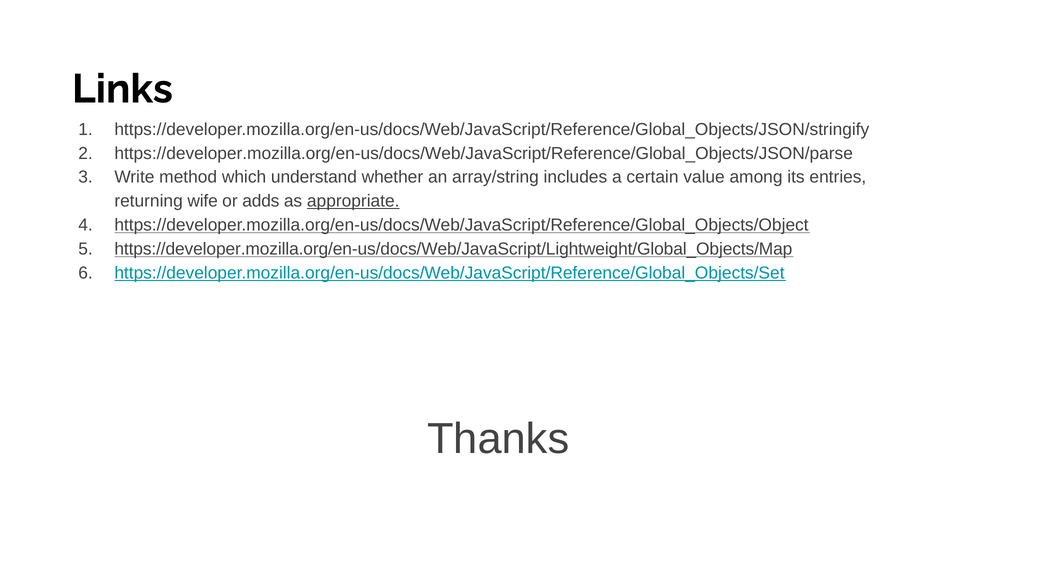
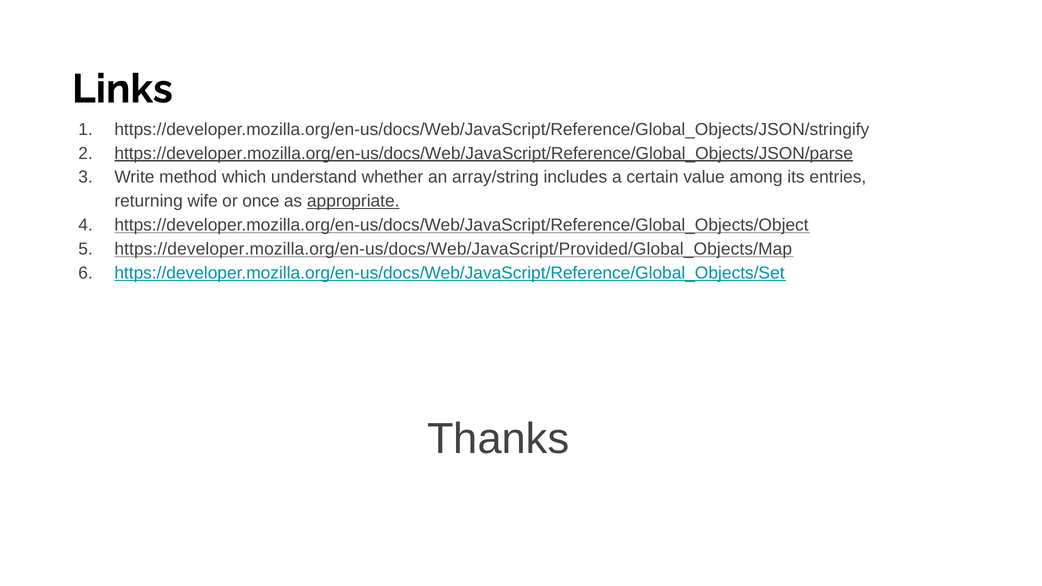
https://developer.mozilla.org/en-us/docs/Web/JavaScript/Reference/Global_Objects/JSON/parse underline: none -> present
adds: adds -> once
https://developer.mozilla.org/en-us/docs/Web/JavaScript/Lightweight/Global_Objects/Map: https://developer.mozilla.org/en-us/docs/Web/JavaScript/Lightweight/Global_Objects/Map -> https://developer.mozilla.org/en-us/docs/Web/JavaScript/Provided/Global_Objects/Map
